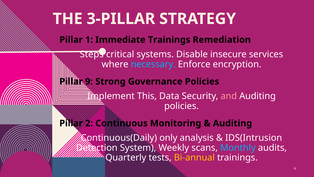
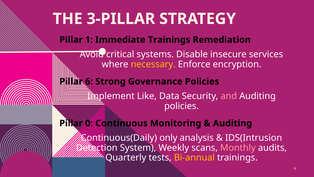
Steps: Steps -> Avoid
necessary colour: light blue -> yellow
Pillar 9: 9 -> 6
This: This -> Like
2: 2 -> 0
Monthly colour: light blue -> pink
